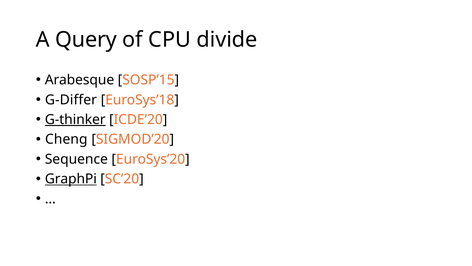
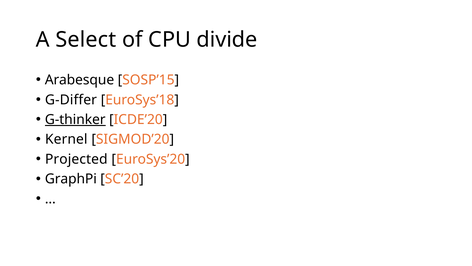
Query: Query -> Select
Cheng: Cheng -> Kernel
Sequence: Sequence -> Projected
GraphPi underline: present -> none
